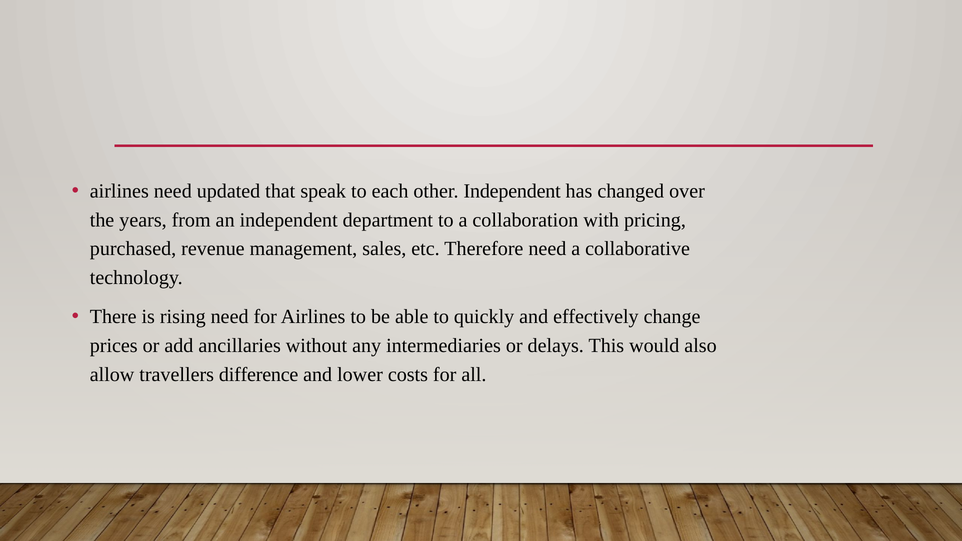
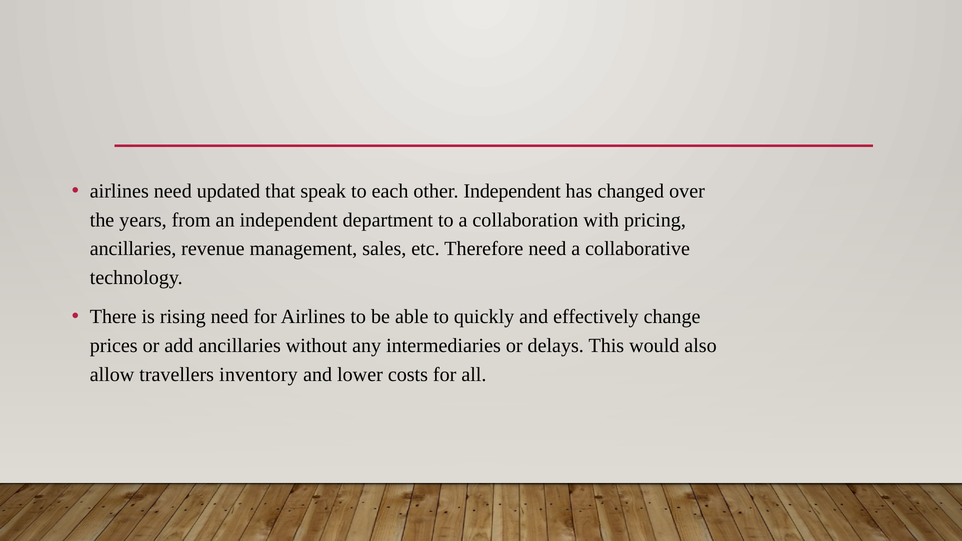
purchased at (133, 249): purchased -> ancillaries
difference: difference -> inventory
